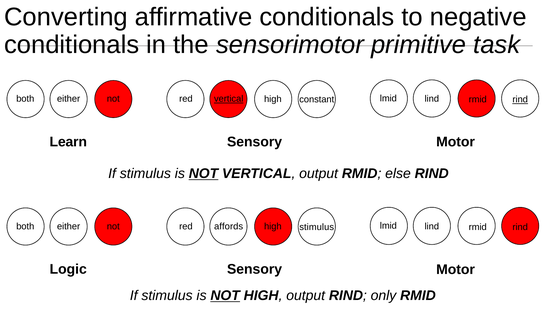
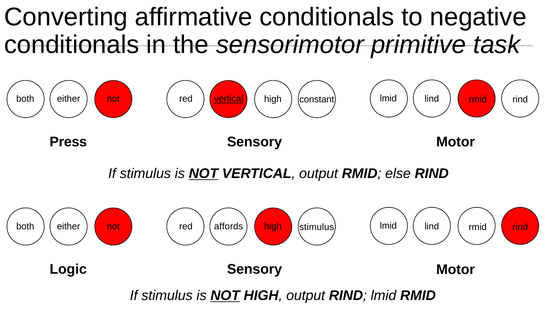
rind at (520, 100) underline: present -> none
Learn: Learn -> Press
RIND only: only -> lmid
